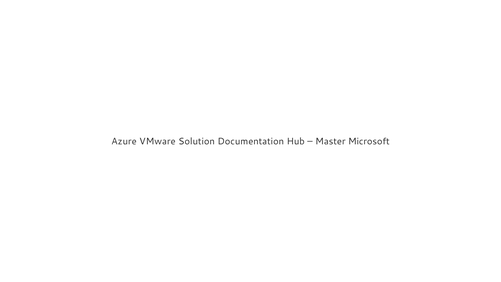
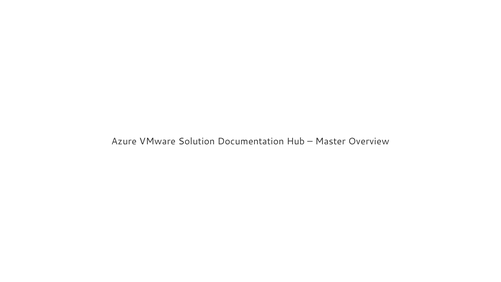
Microsoft: Microsoft -> Overview
